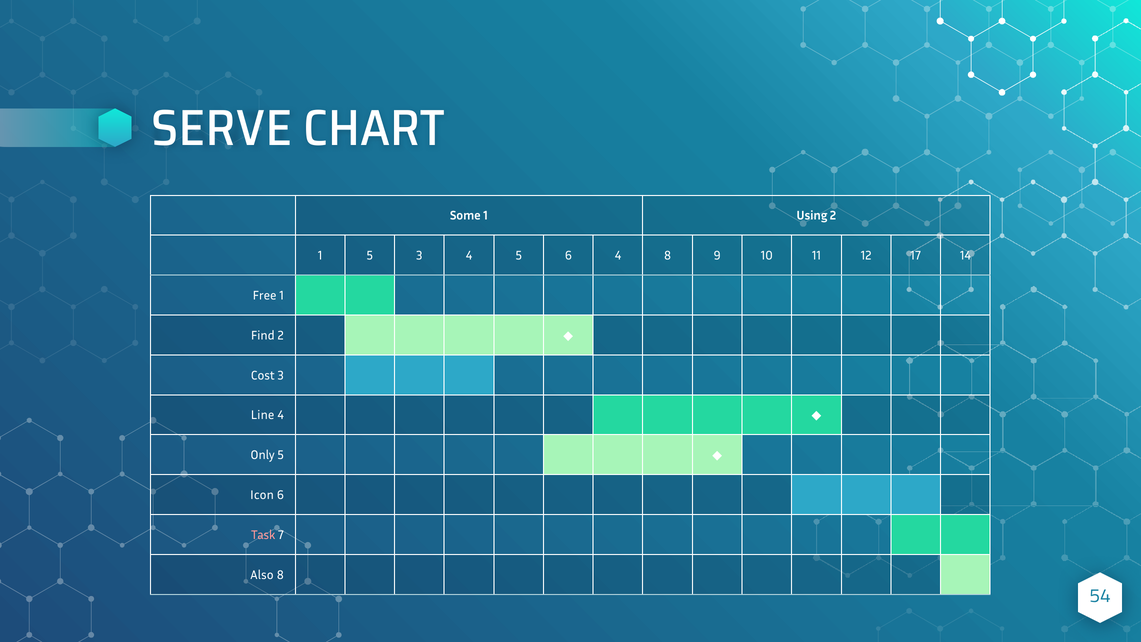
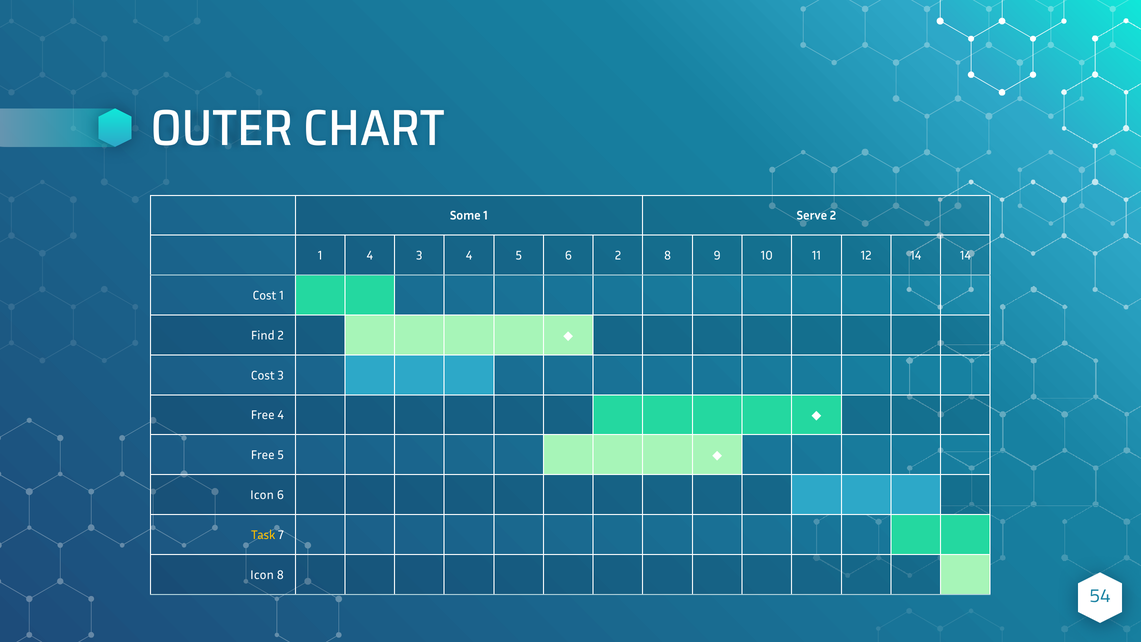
SERVE: SERVE -> OUTER
Using: Using -> Serve
1 5: 5 -> 4
6 4: 4 -> 2
12 17: 17 -> 14
Free at (264, 295): Free -> Cost
Line at (263, 415): Line -> Free
Only at (263, 455): Only -> Free
Task colour: pink -> yellow
Also at (262, 575): Also -> Icon
